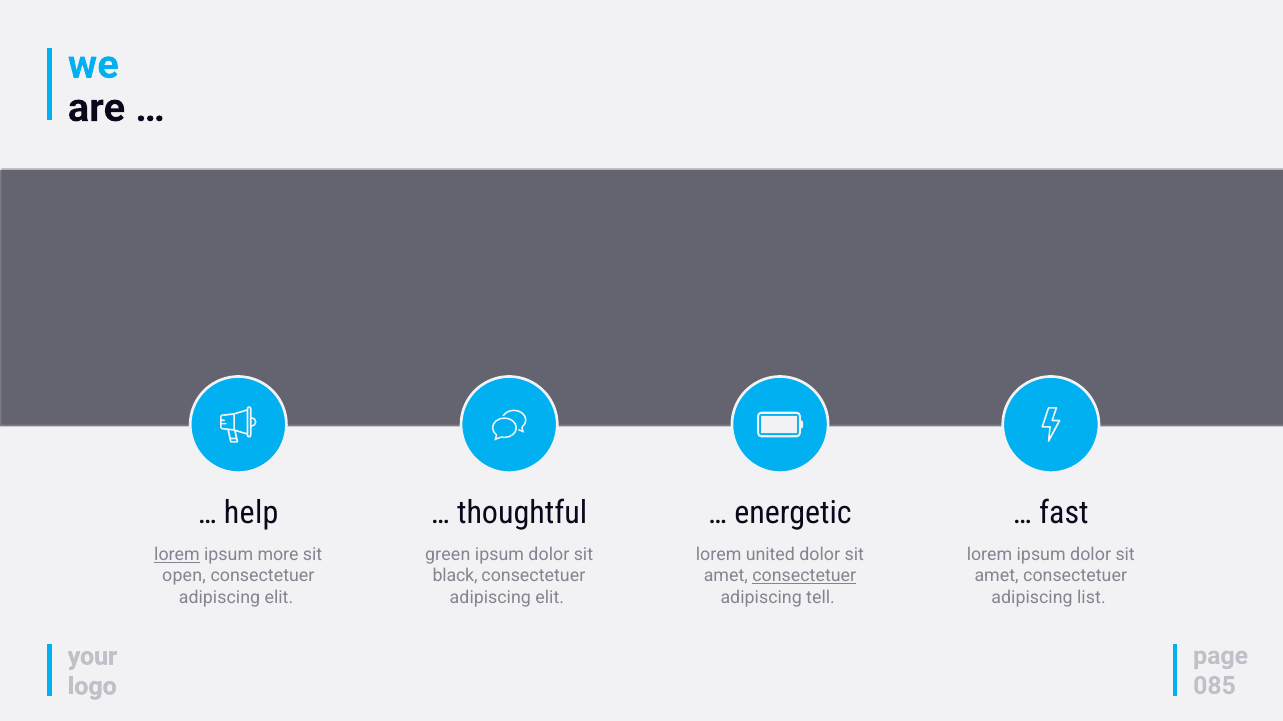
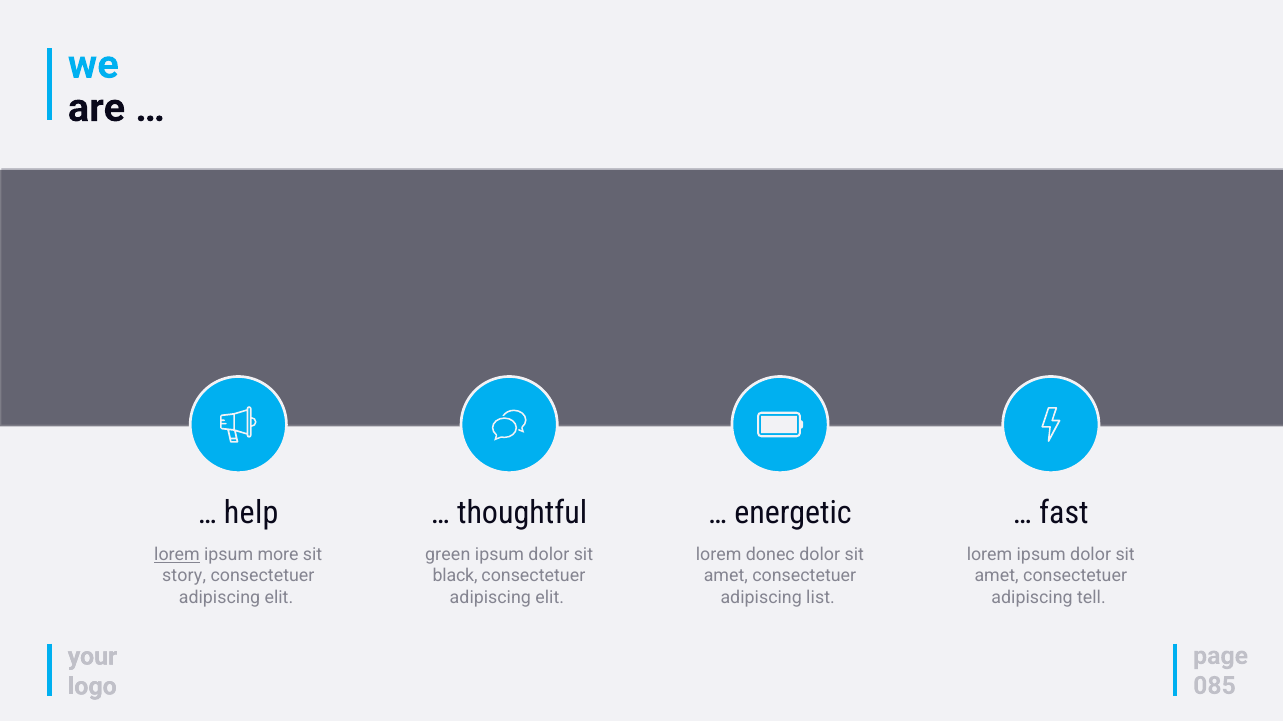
united: united -> donec
open: open -> story
consectetuer at (804, 577) underline: present -> none
tell: tell -> list
list: list -> tell
